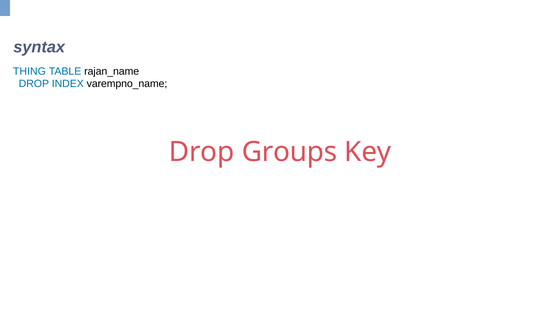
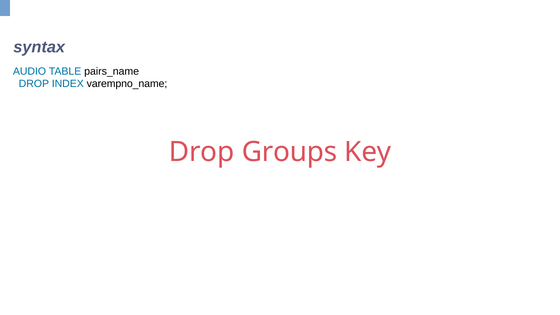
THING: THING -> AUDIO
rajan_name: rajan_name -> pairs_name
